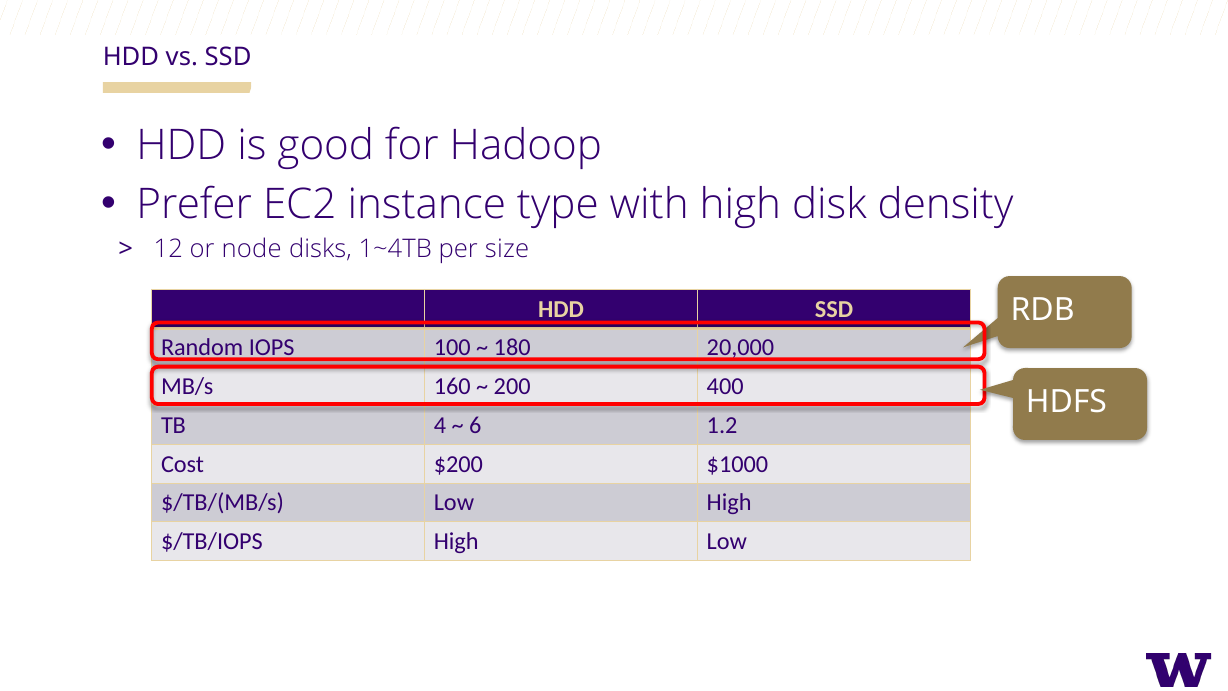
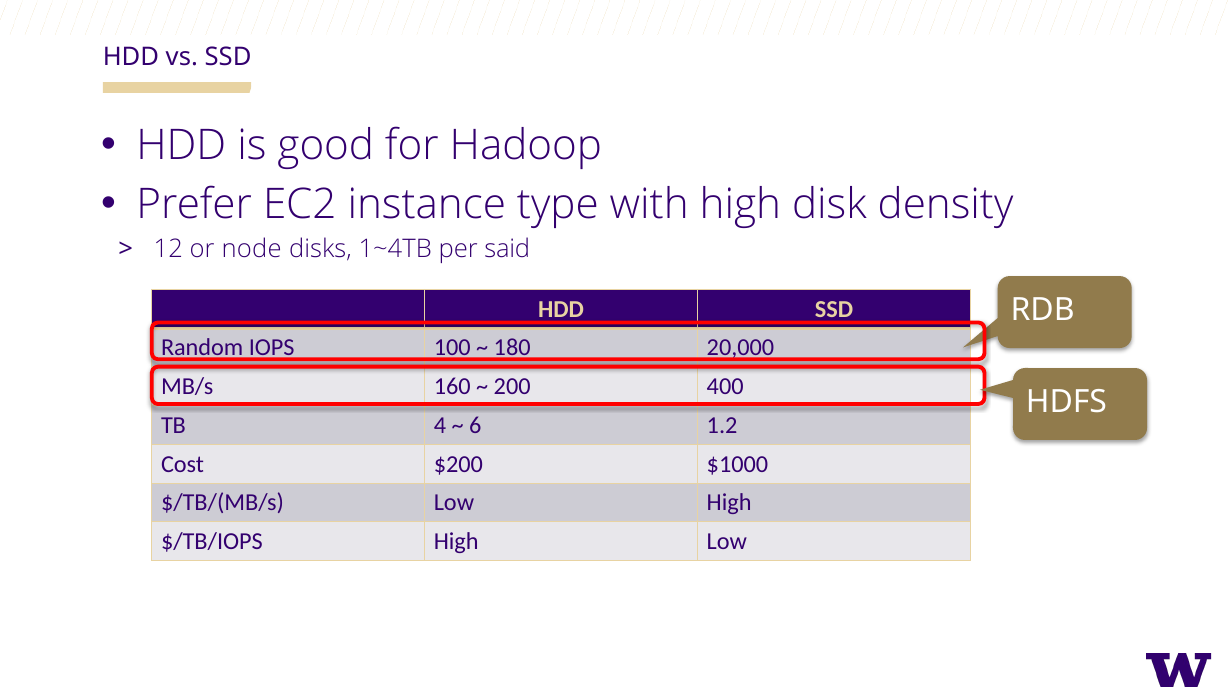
size: size -> said
